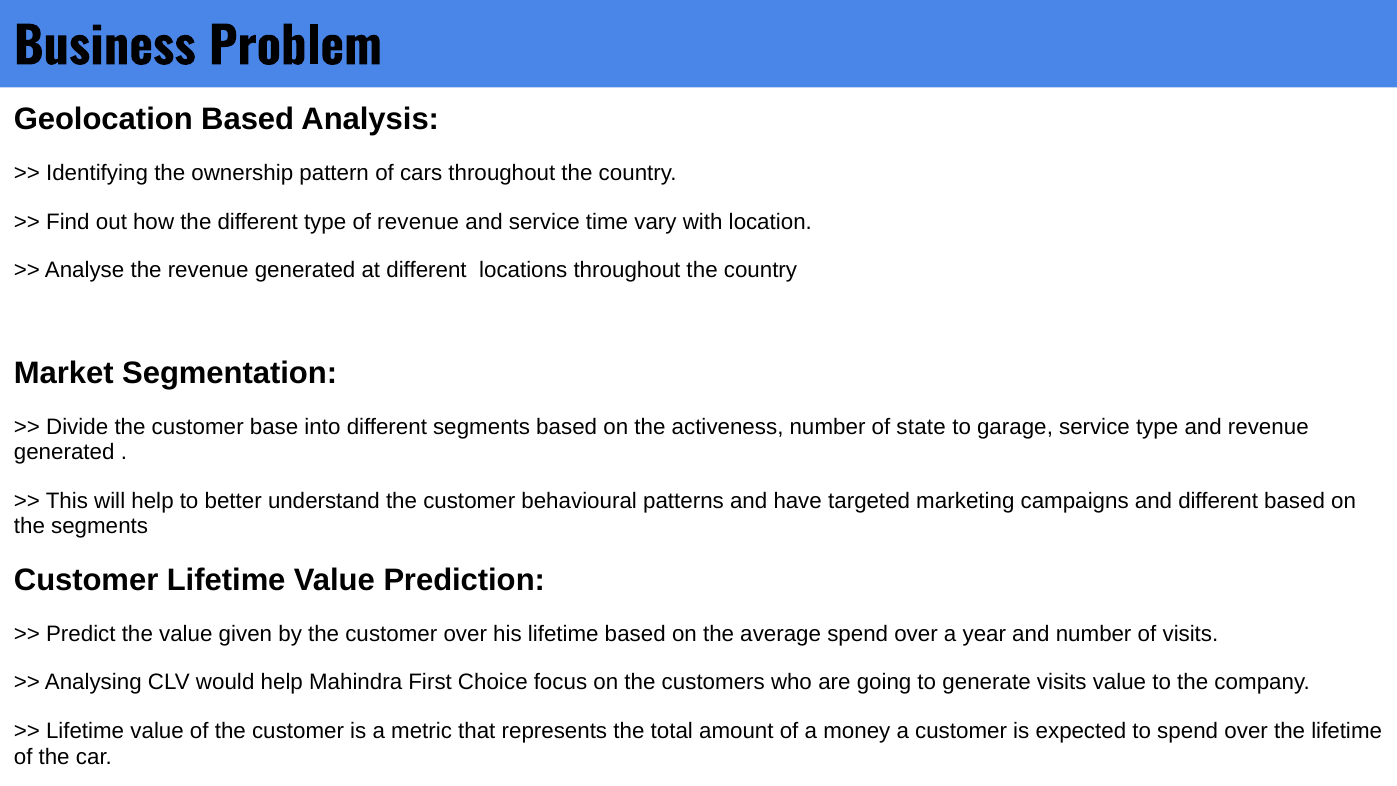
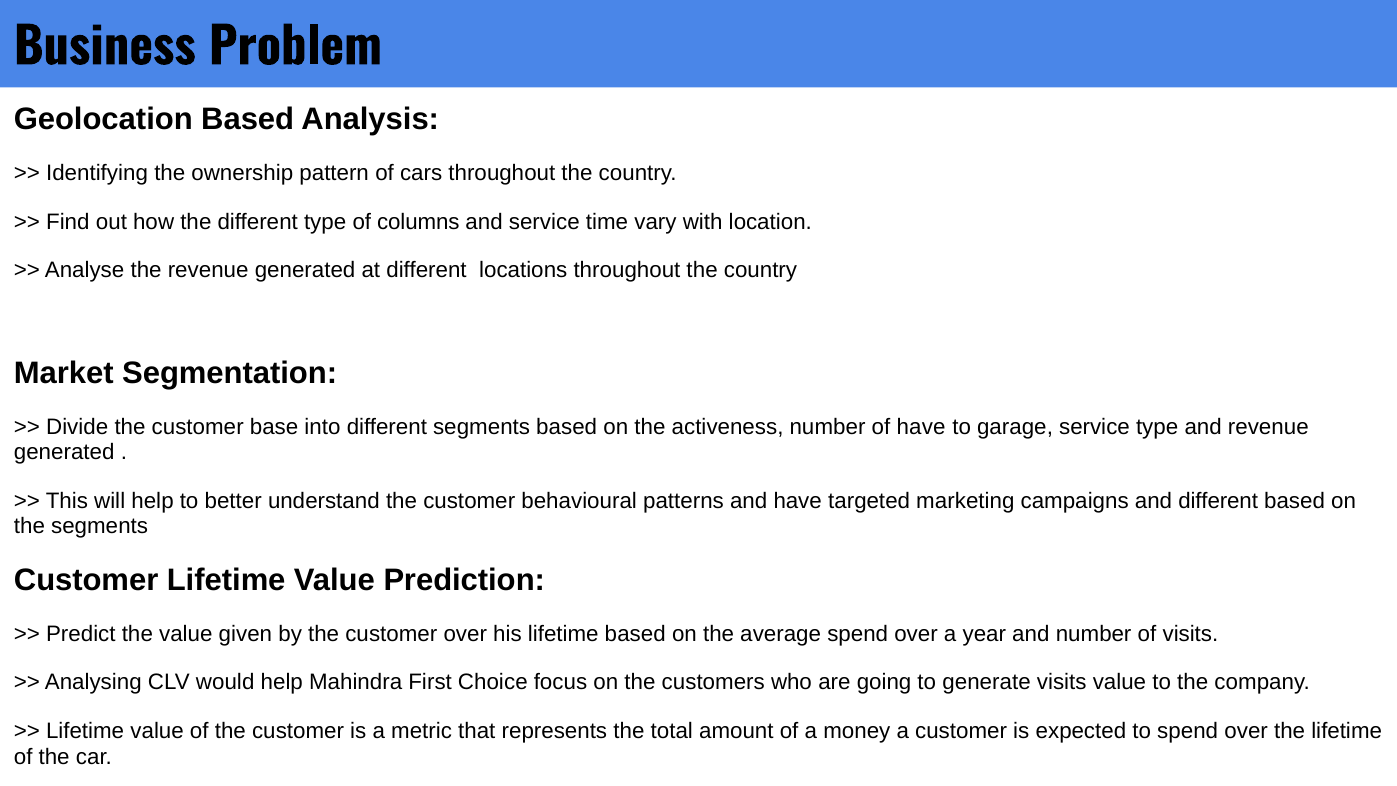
of revenue: revenue -> columns
of state: state -> have
